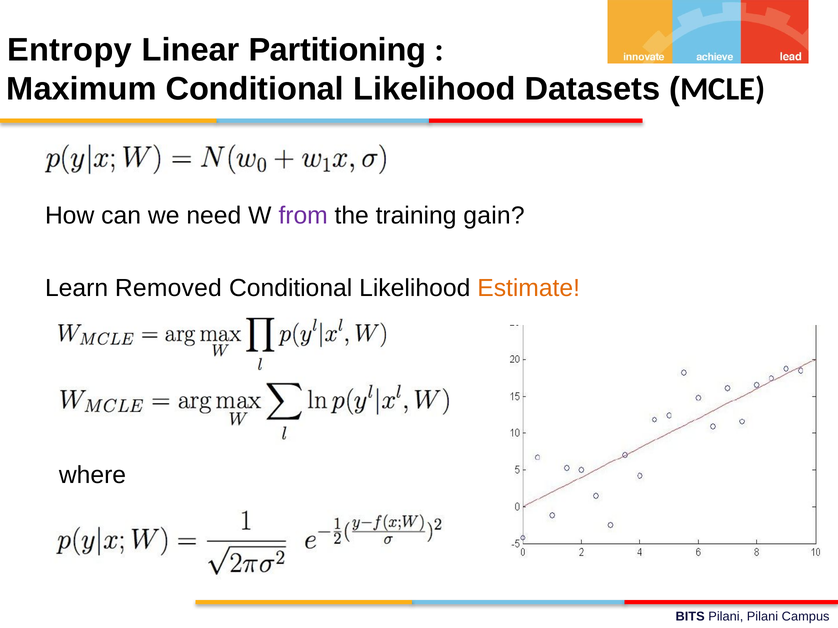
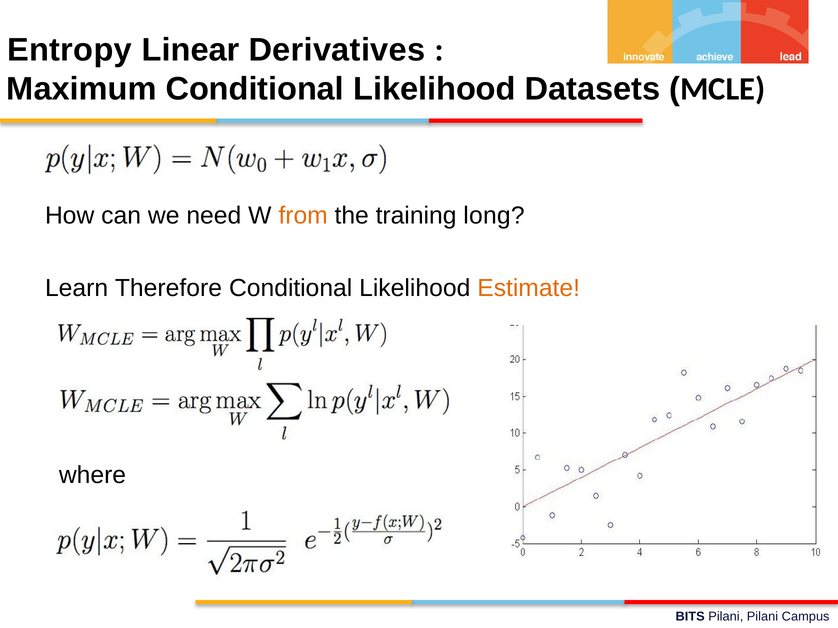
Partitioning: Partitioning -> Derivatives
from colour: purple -> orange
gain: gain -> long
Removed: Removed -> Therefore
